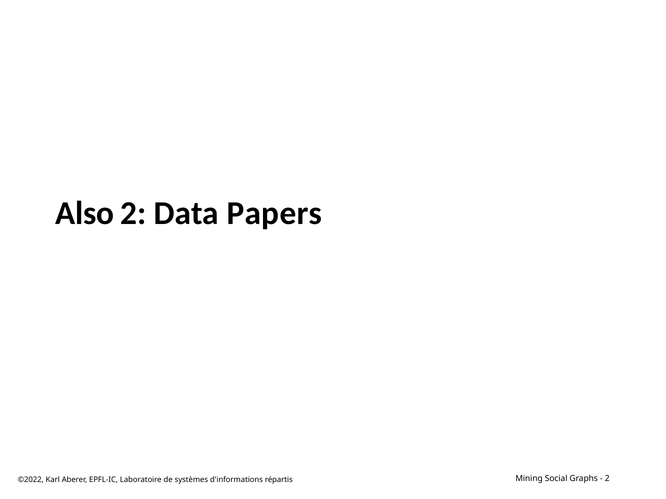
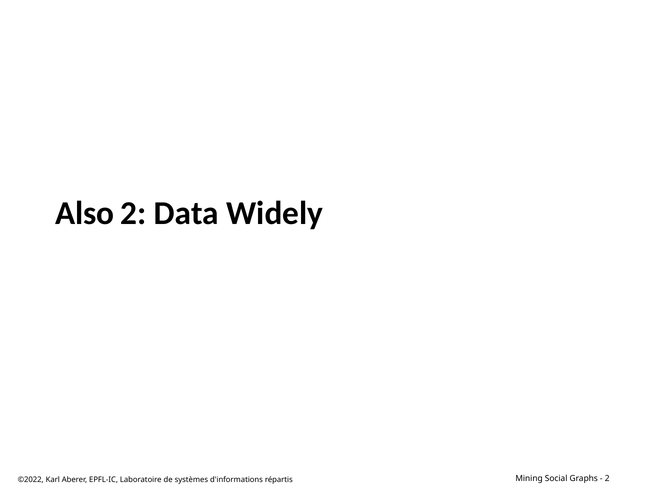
Papers: Papers -> Widely
